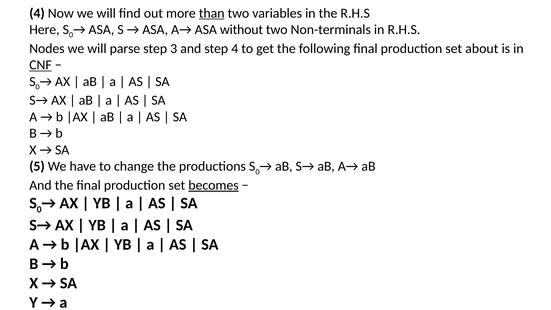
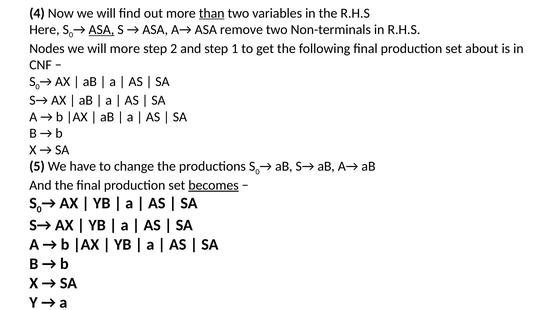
ASA at (101, 30) underline: none -> present
without: without -> remove
will parse: parse -> more
3: 3 -> 2
step 4: 4 -> 1
CNF underline: present -> none
